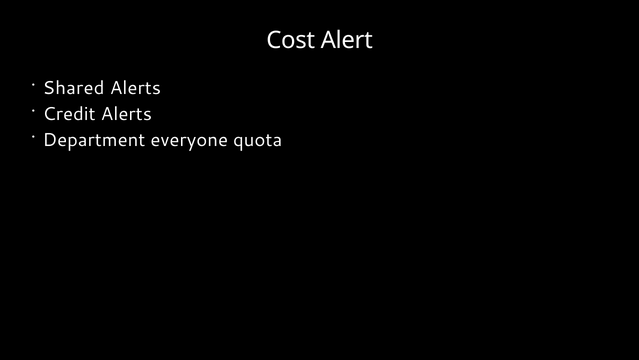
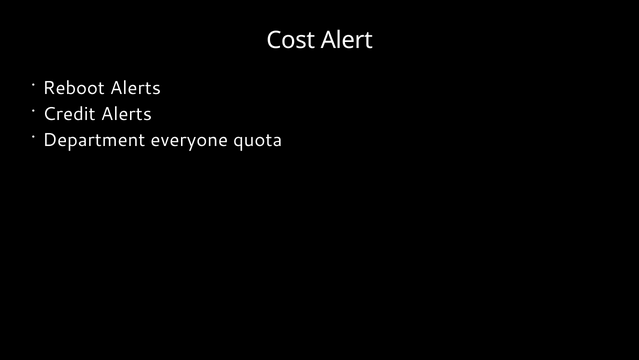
Shared: Shared -> Reboot
